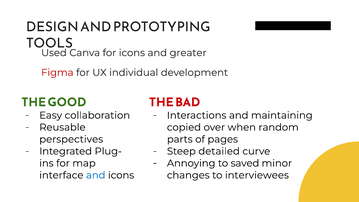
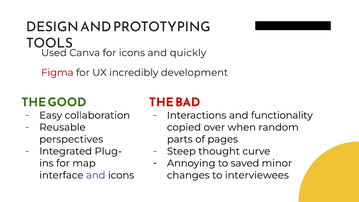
greater: greater -> quickly
individual: individual -> incredibly
maintaining: maintaining -> functionality
detailed: detailed -> thought
and at (96, 175) colour: blue -> purple
